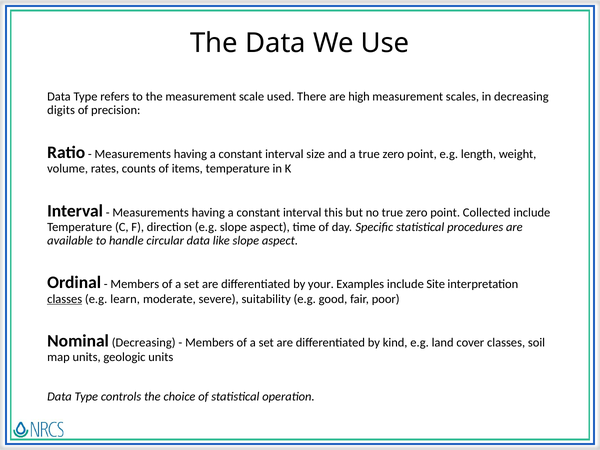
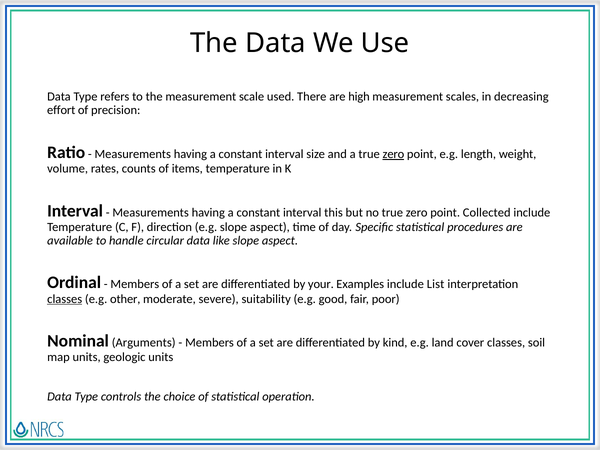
digits: digits -> effort
zero at (393, 154) underline: none -> present
Site: Site -> List
learn: learn -> other
Nominal Decreasing: Decreasing -> Arguments
